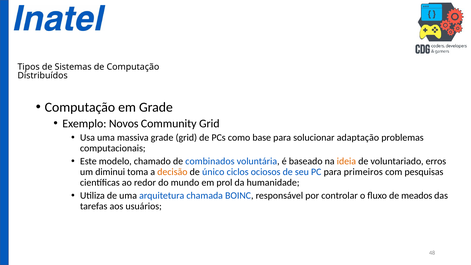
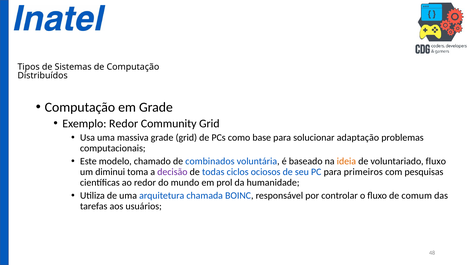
Exemplo Novos: Novos -> Redor
voluntariado erros: erros -> fluxo
decisão colour: orange -> purple
único: único -> todas
meados: meados -> comum
